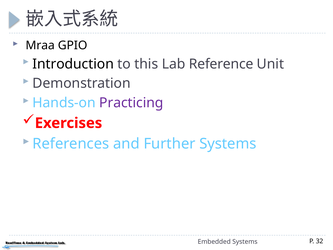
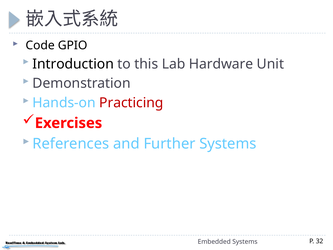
Mraa: Mraa -> Code
Reference: Reference -> Hardware
Practicing colour: purple -> red
